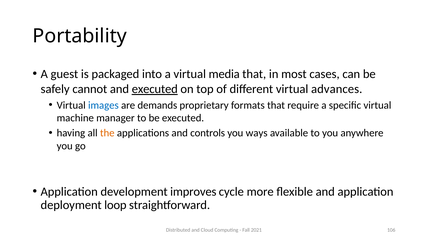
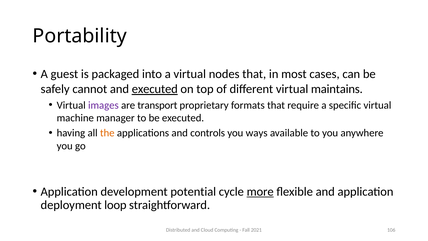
media: media -> nodes
advances: advances -> maintains
images colour: blue -> purple
demands: demands -> transport
improves: improves -> potential
more underline: none -> present
